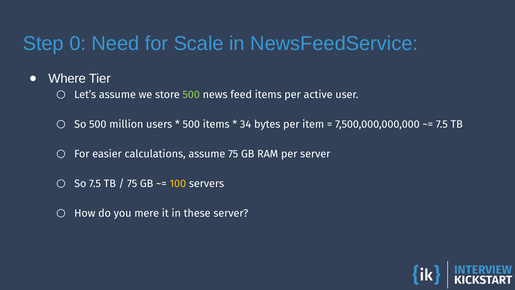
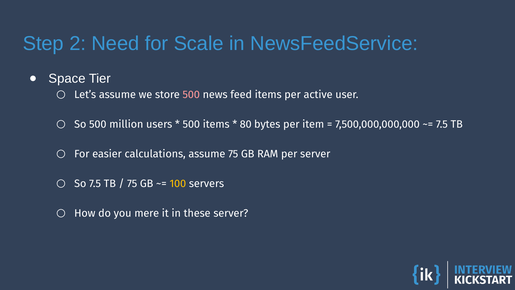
0: 0 -> 2
Where: Where -> Space
500 at (191, 95) colour: light green -> pink
34: 34 -> 80
